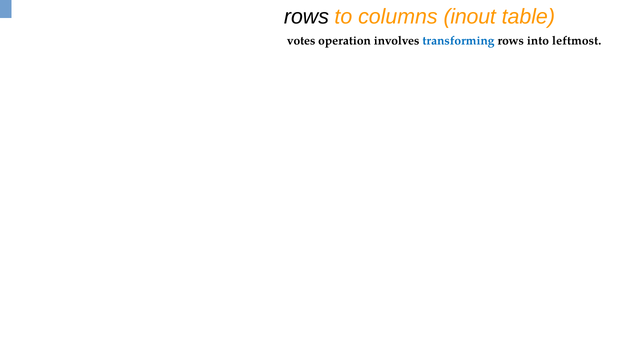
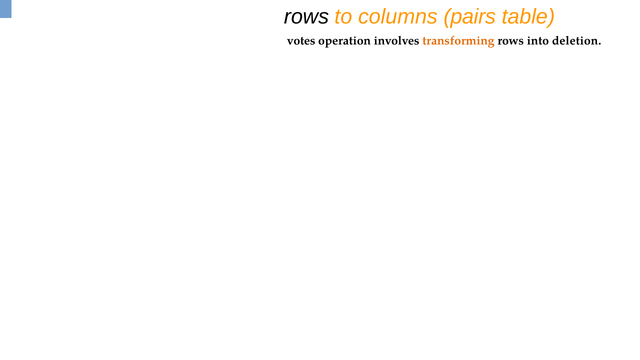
inout: inout -> pairs
transforming colour: blue -> orange
leftmost: leftmost -> deletion
